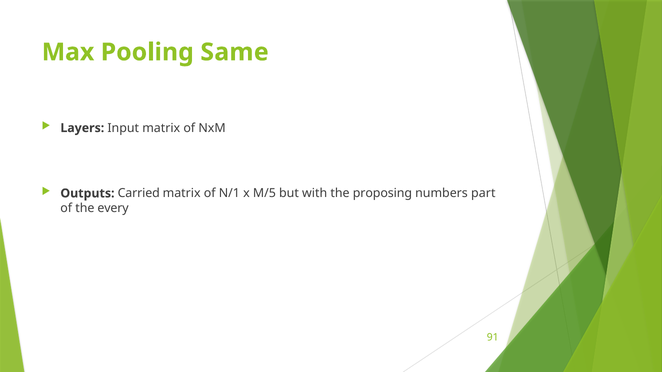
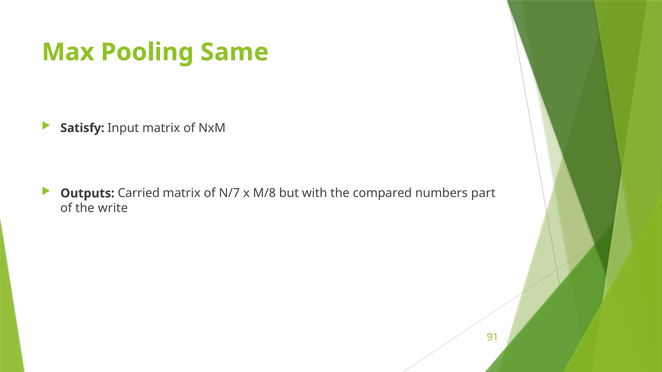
Layers: Layers -> Satisfy
N/1: N/1 -> N/7
M/5: M/5 -> M/8
proposing: proposing -> compared
every: every -> write
